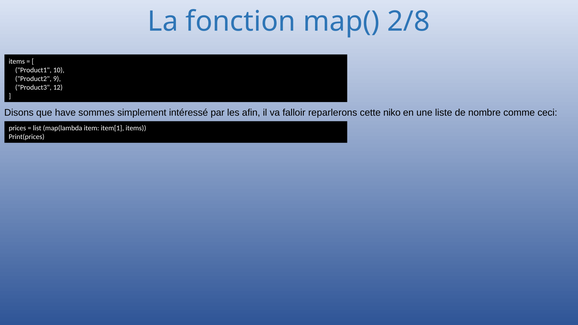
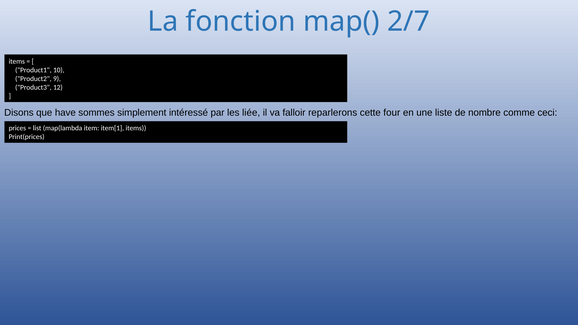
2/8: 2/8 -> 2/7
afin: afin -> liée
niko: niko -> four
